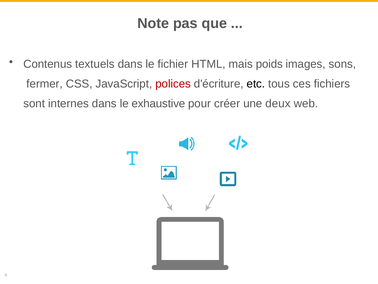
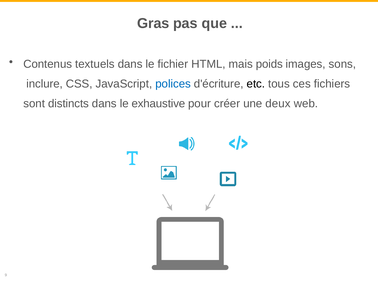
Note: Note -> Gras
fermer: fermer -> inclure
polices colour: red -> blue
internes: internes -> distincts
